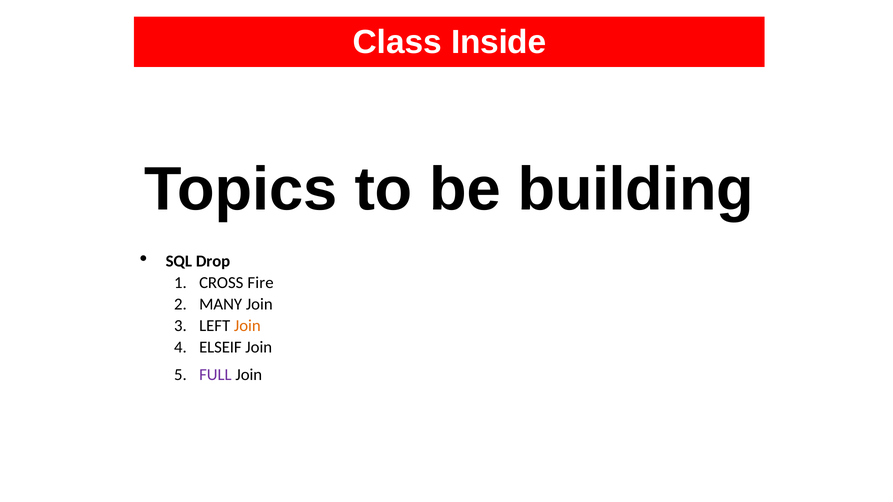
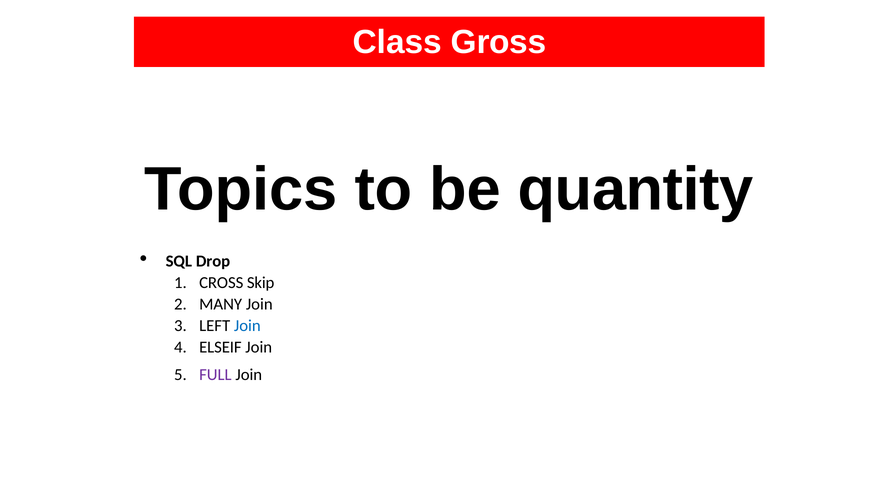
Inside: Inside -> Gross
building: building -> quantity
Fire: Fire -> Skip
Join at (247, 326) colour: orange -> blue
